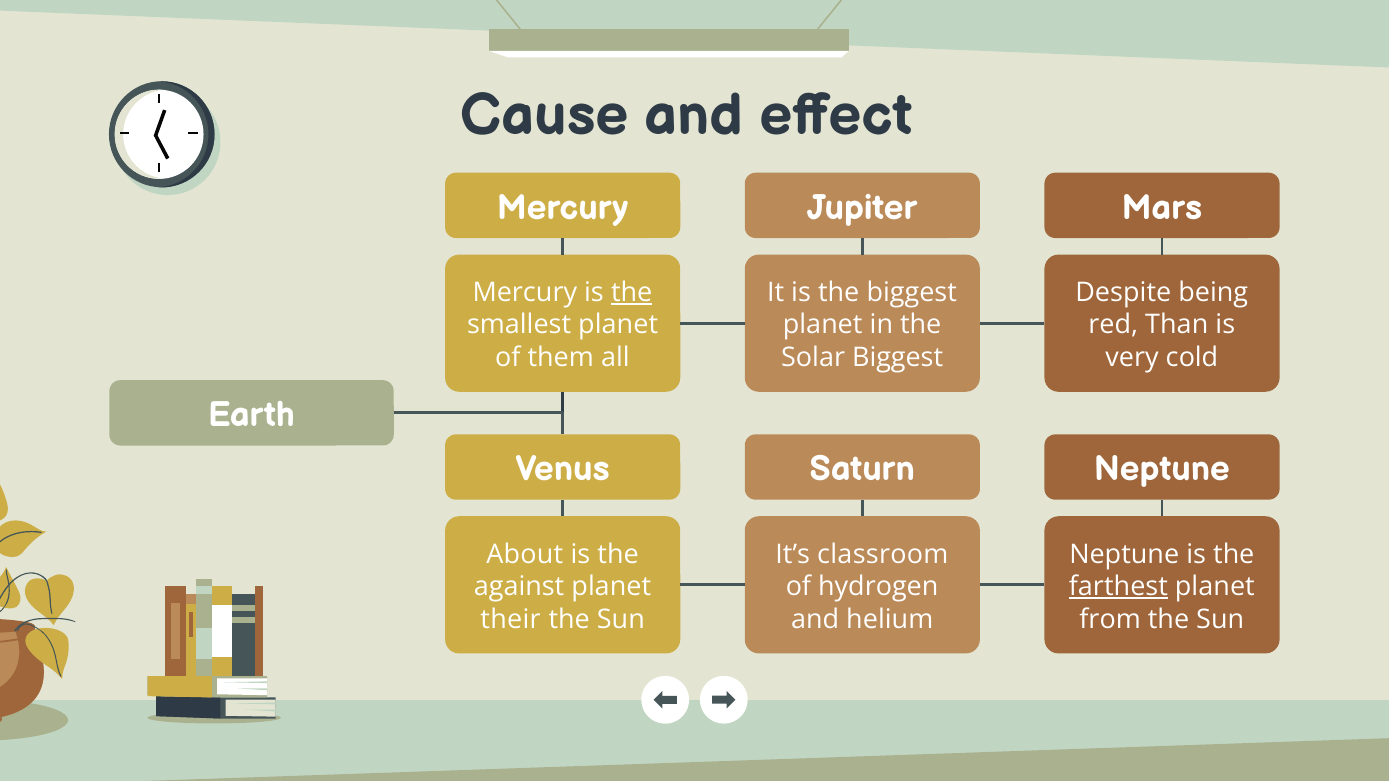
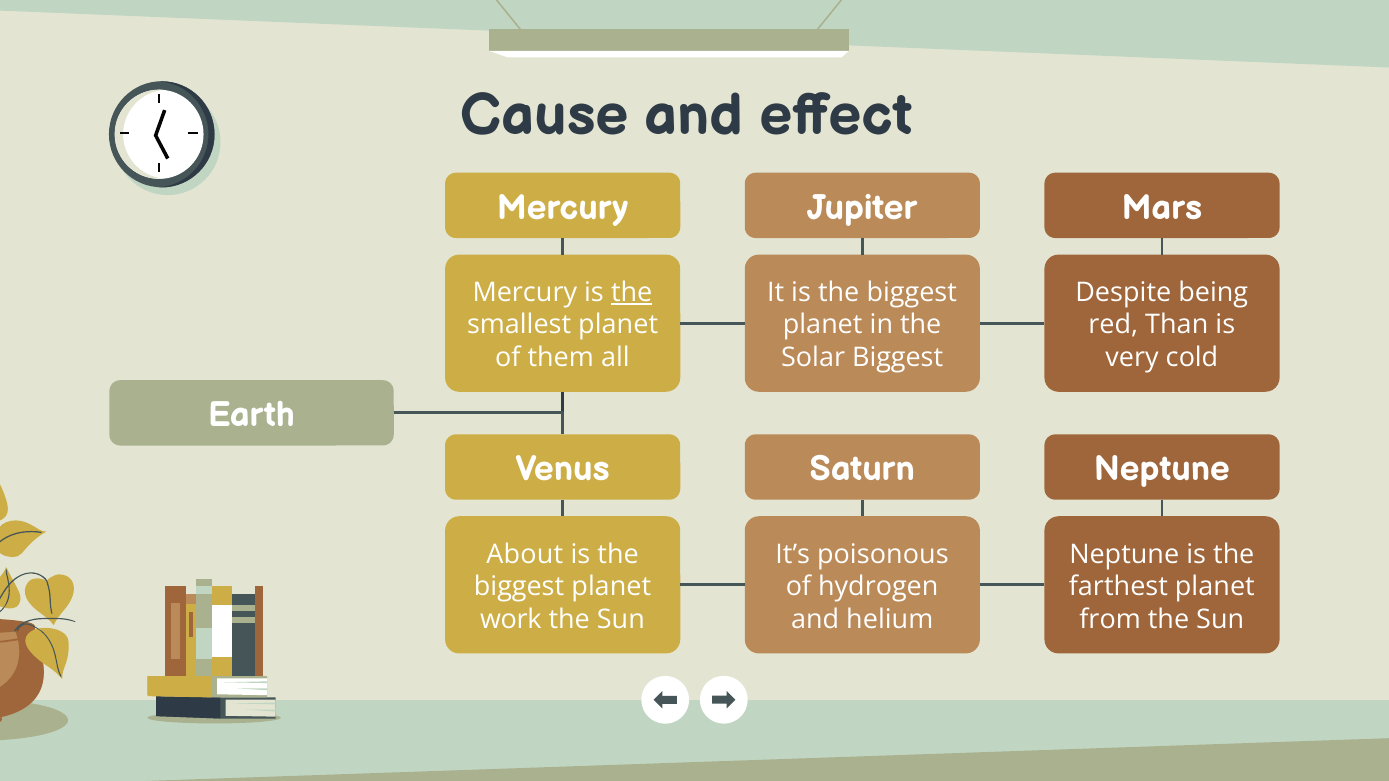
classroom: classroom -> poisonous
against at (519, 587): against -> biggest
farthest underline: present -> none
their: their -> work
